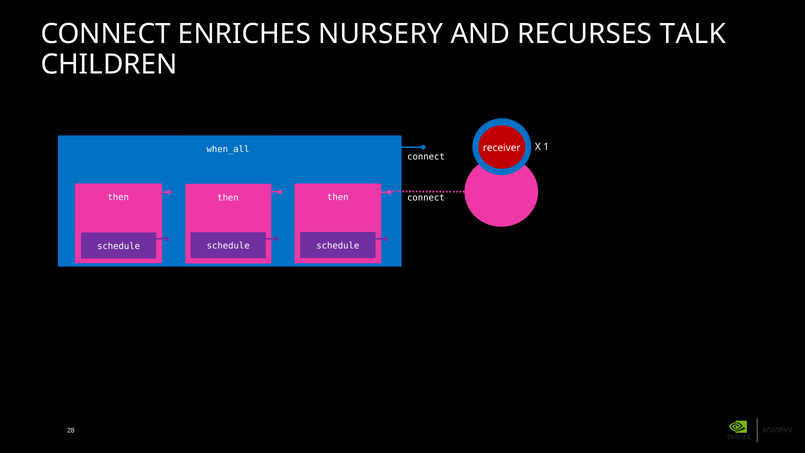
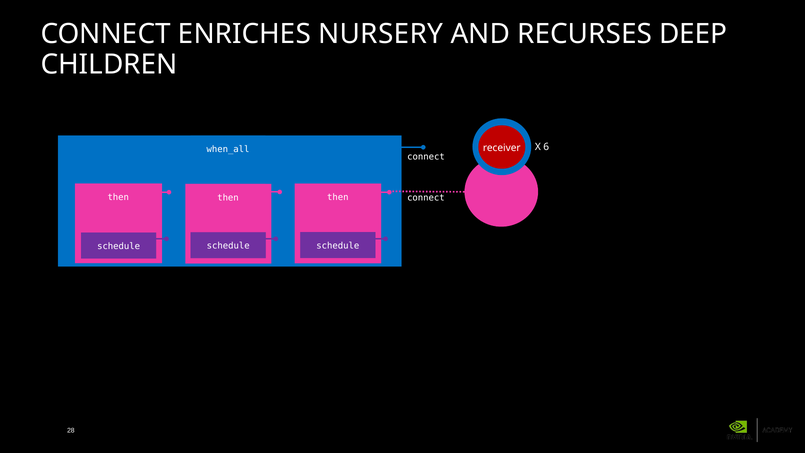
TALK: TALK -> DEEP
1: 1 -> 6
